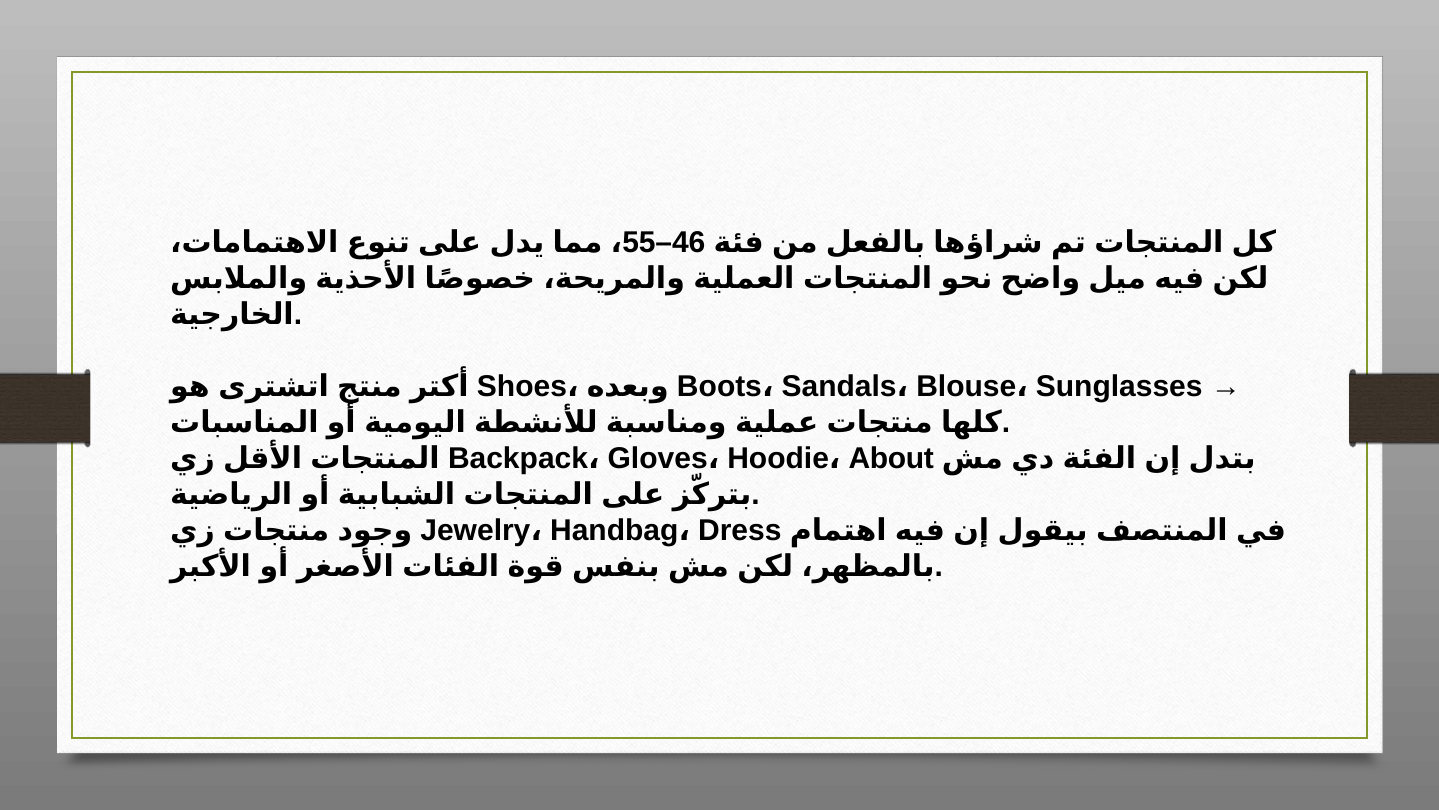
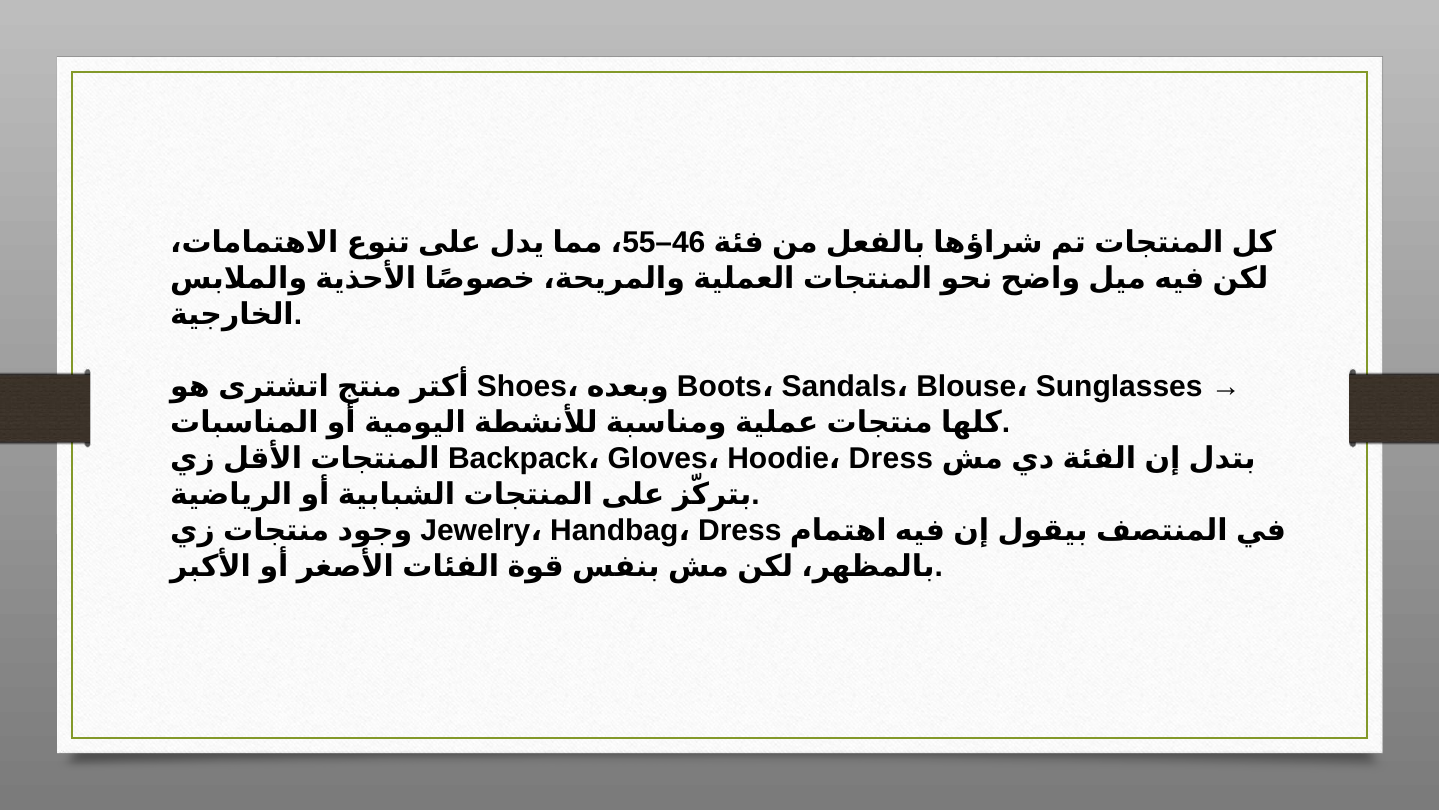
About at (891, 458): About -> Dress
